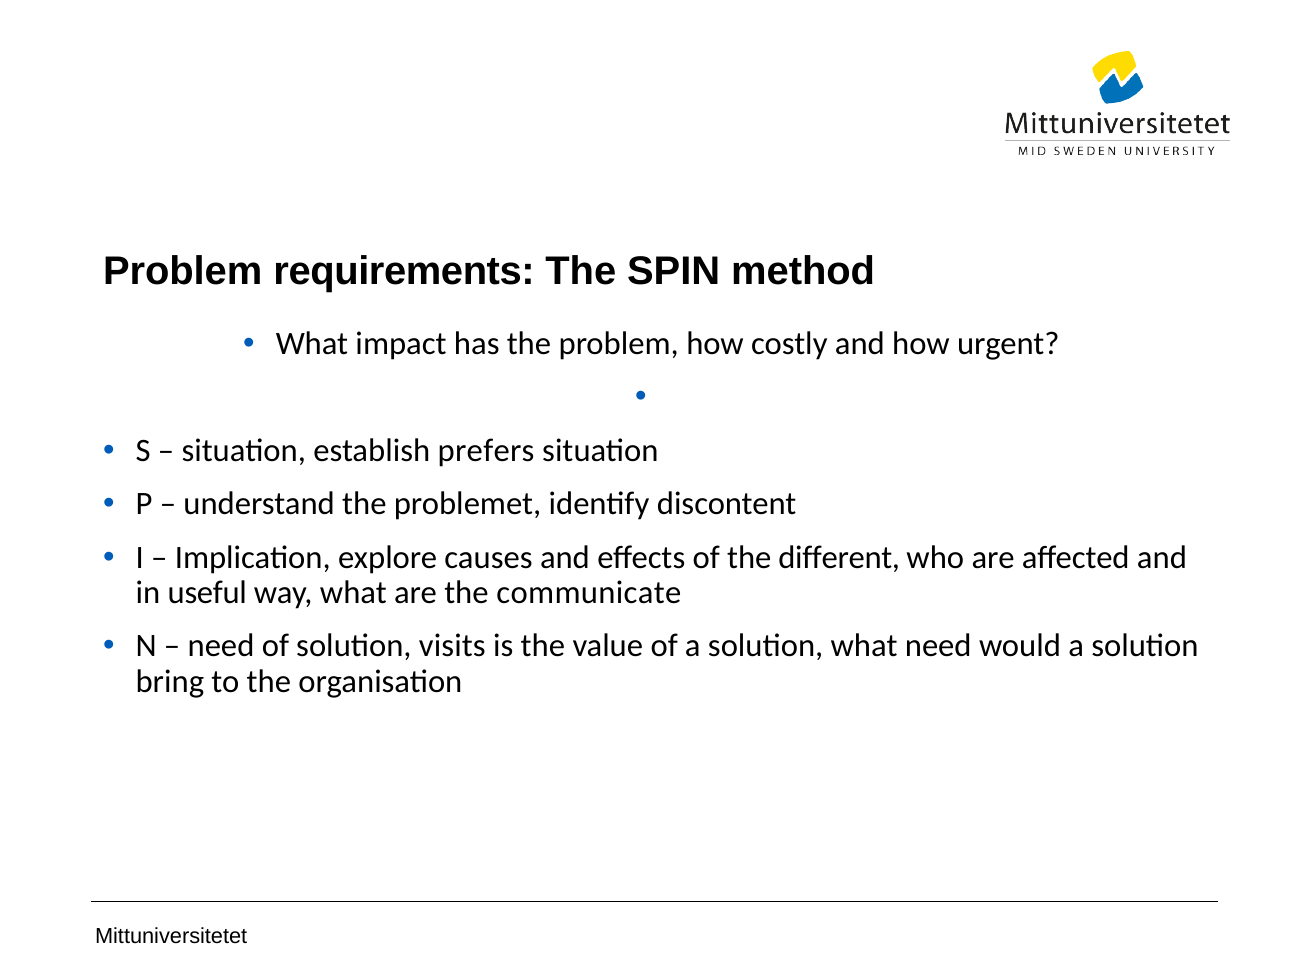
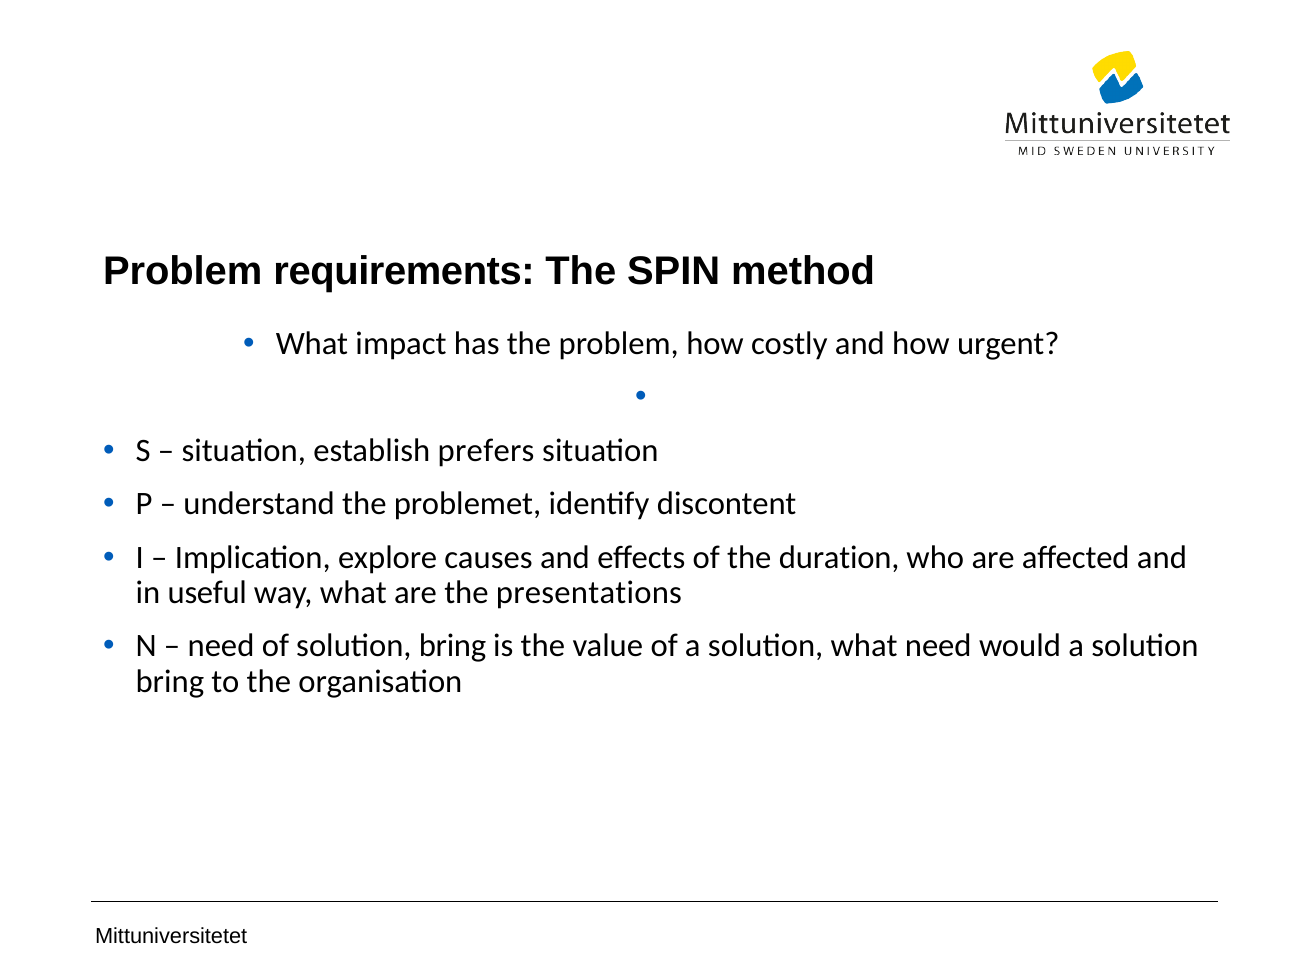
different: different -> duration
communicate: communicate -> presentations
of solution visits: visits -> bring
